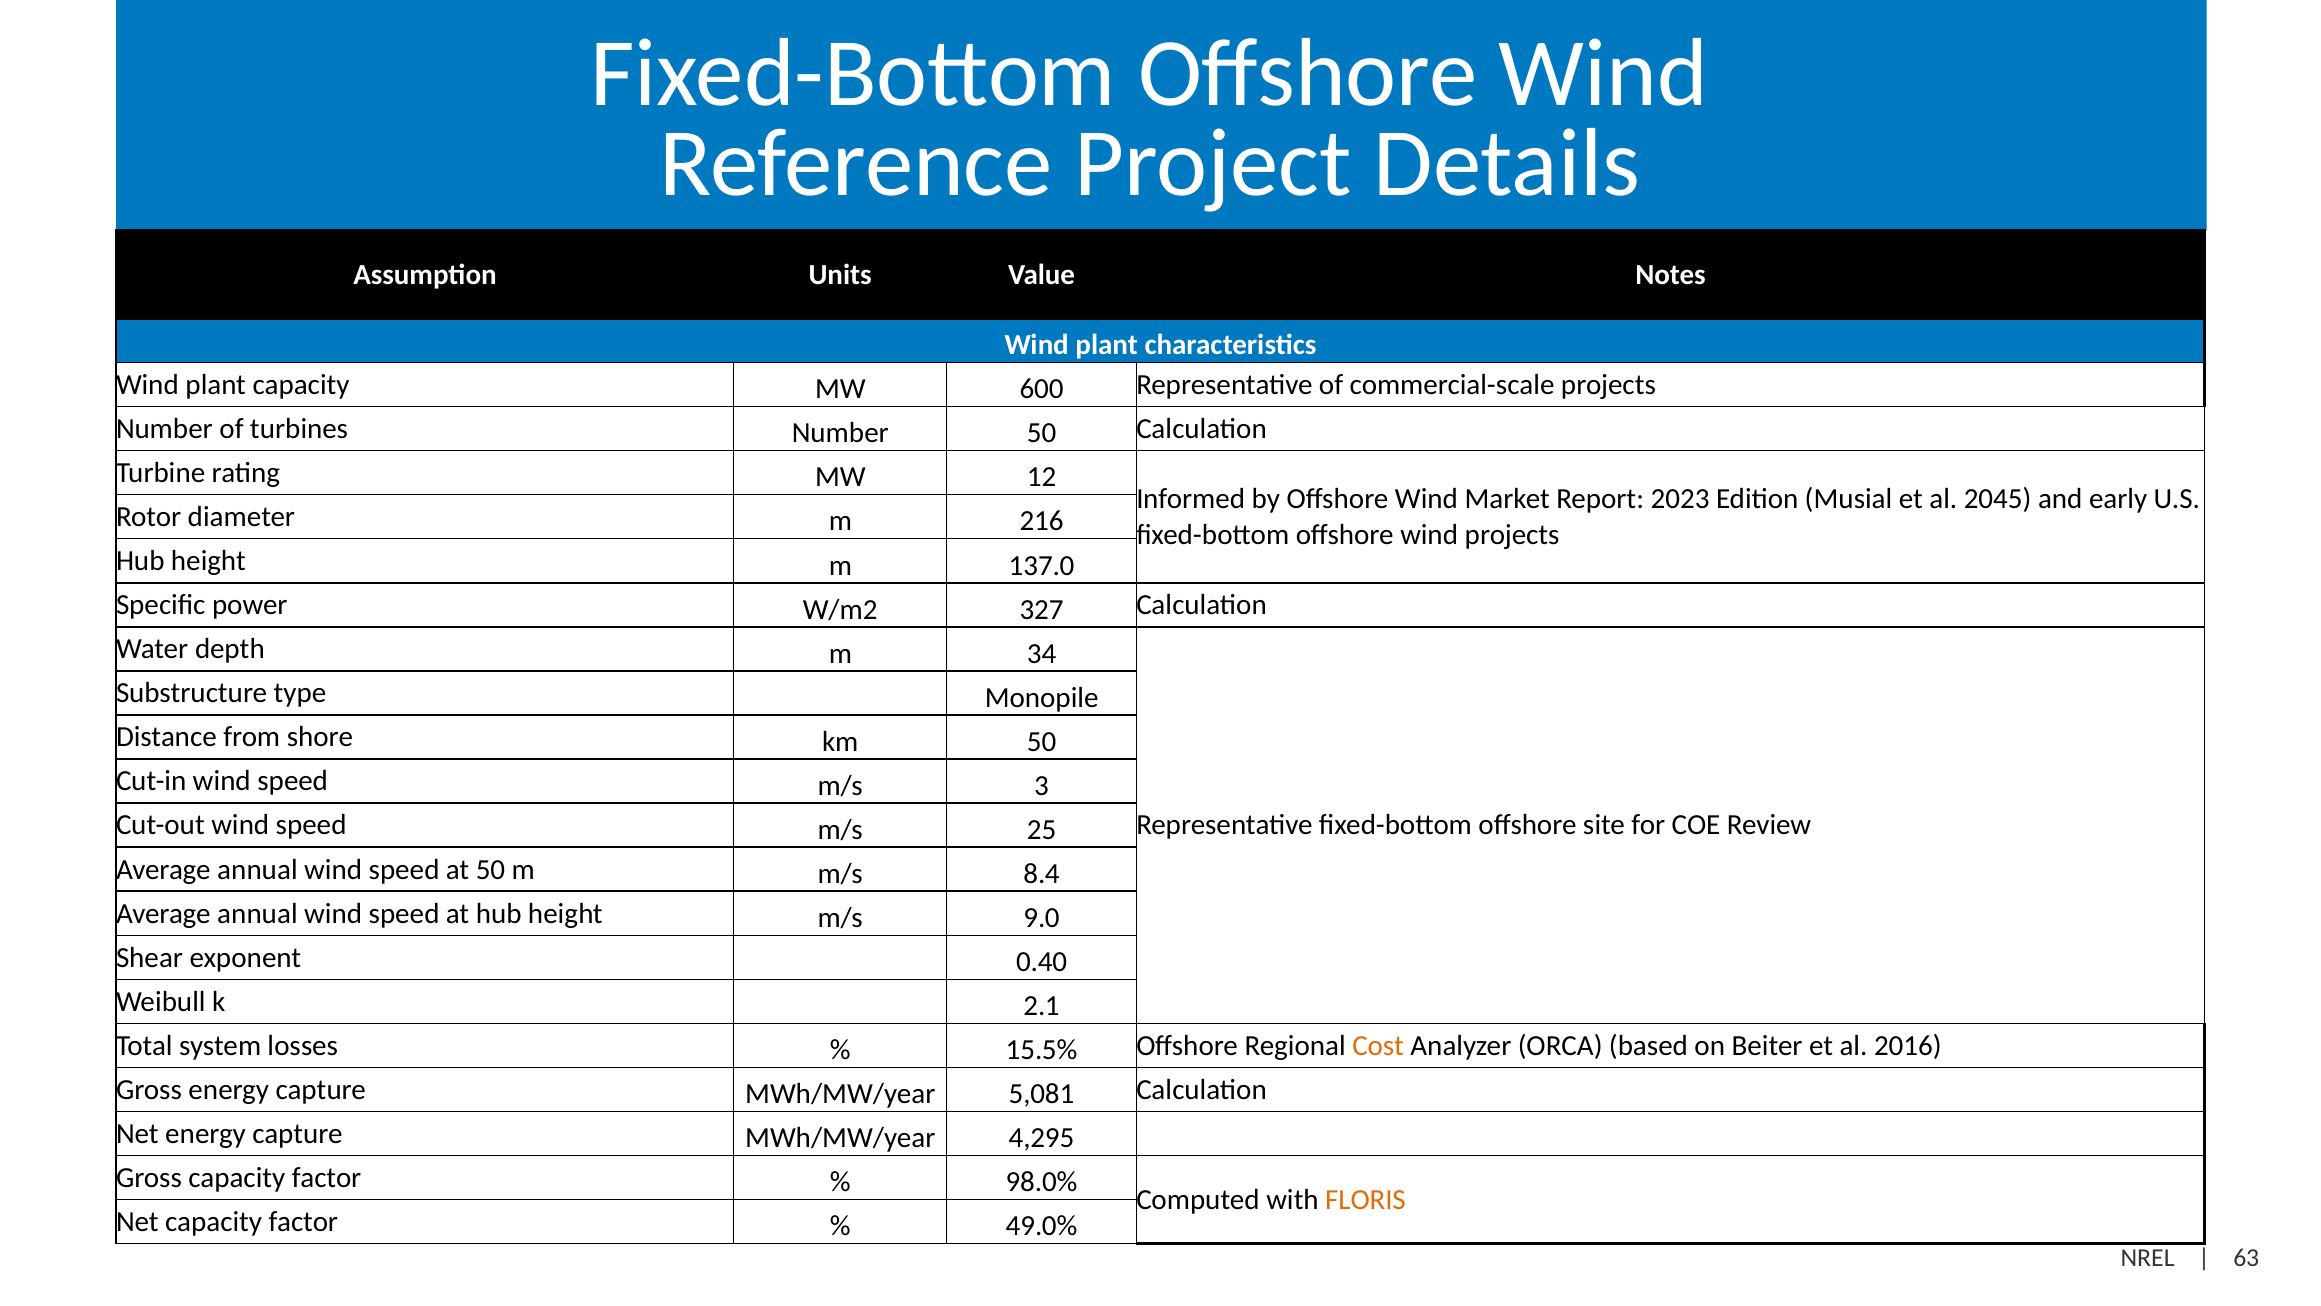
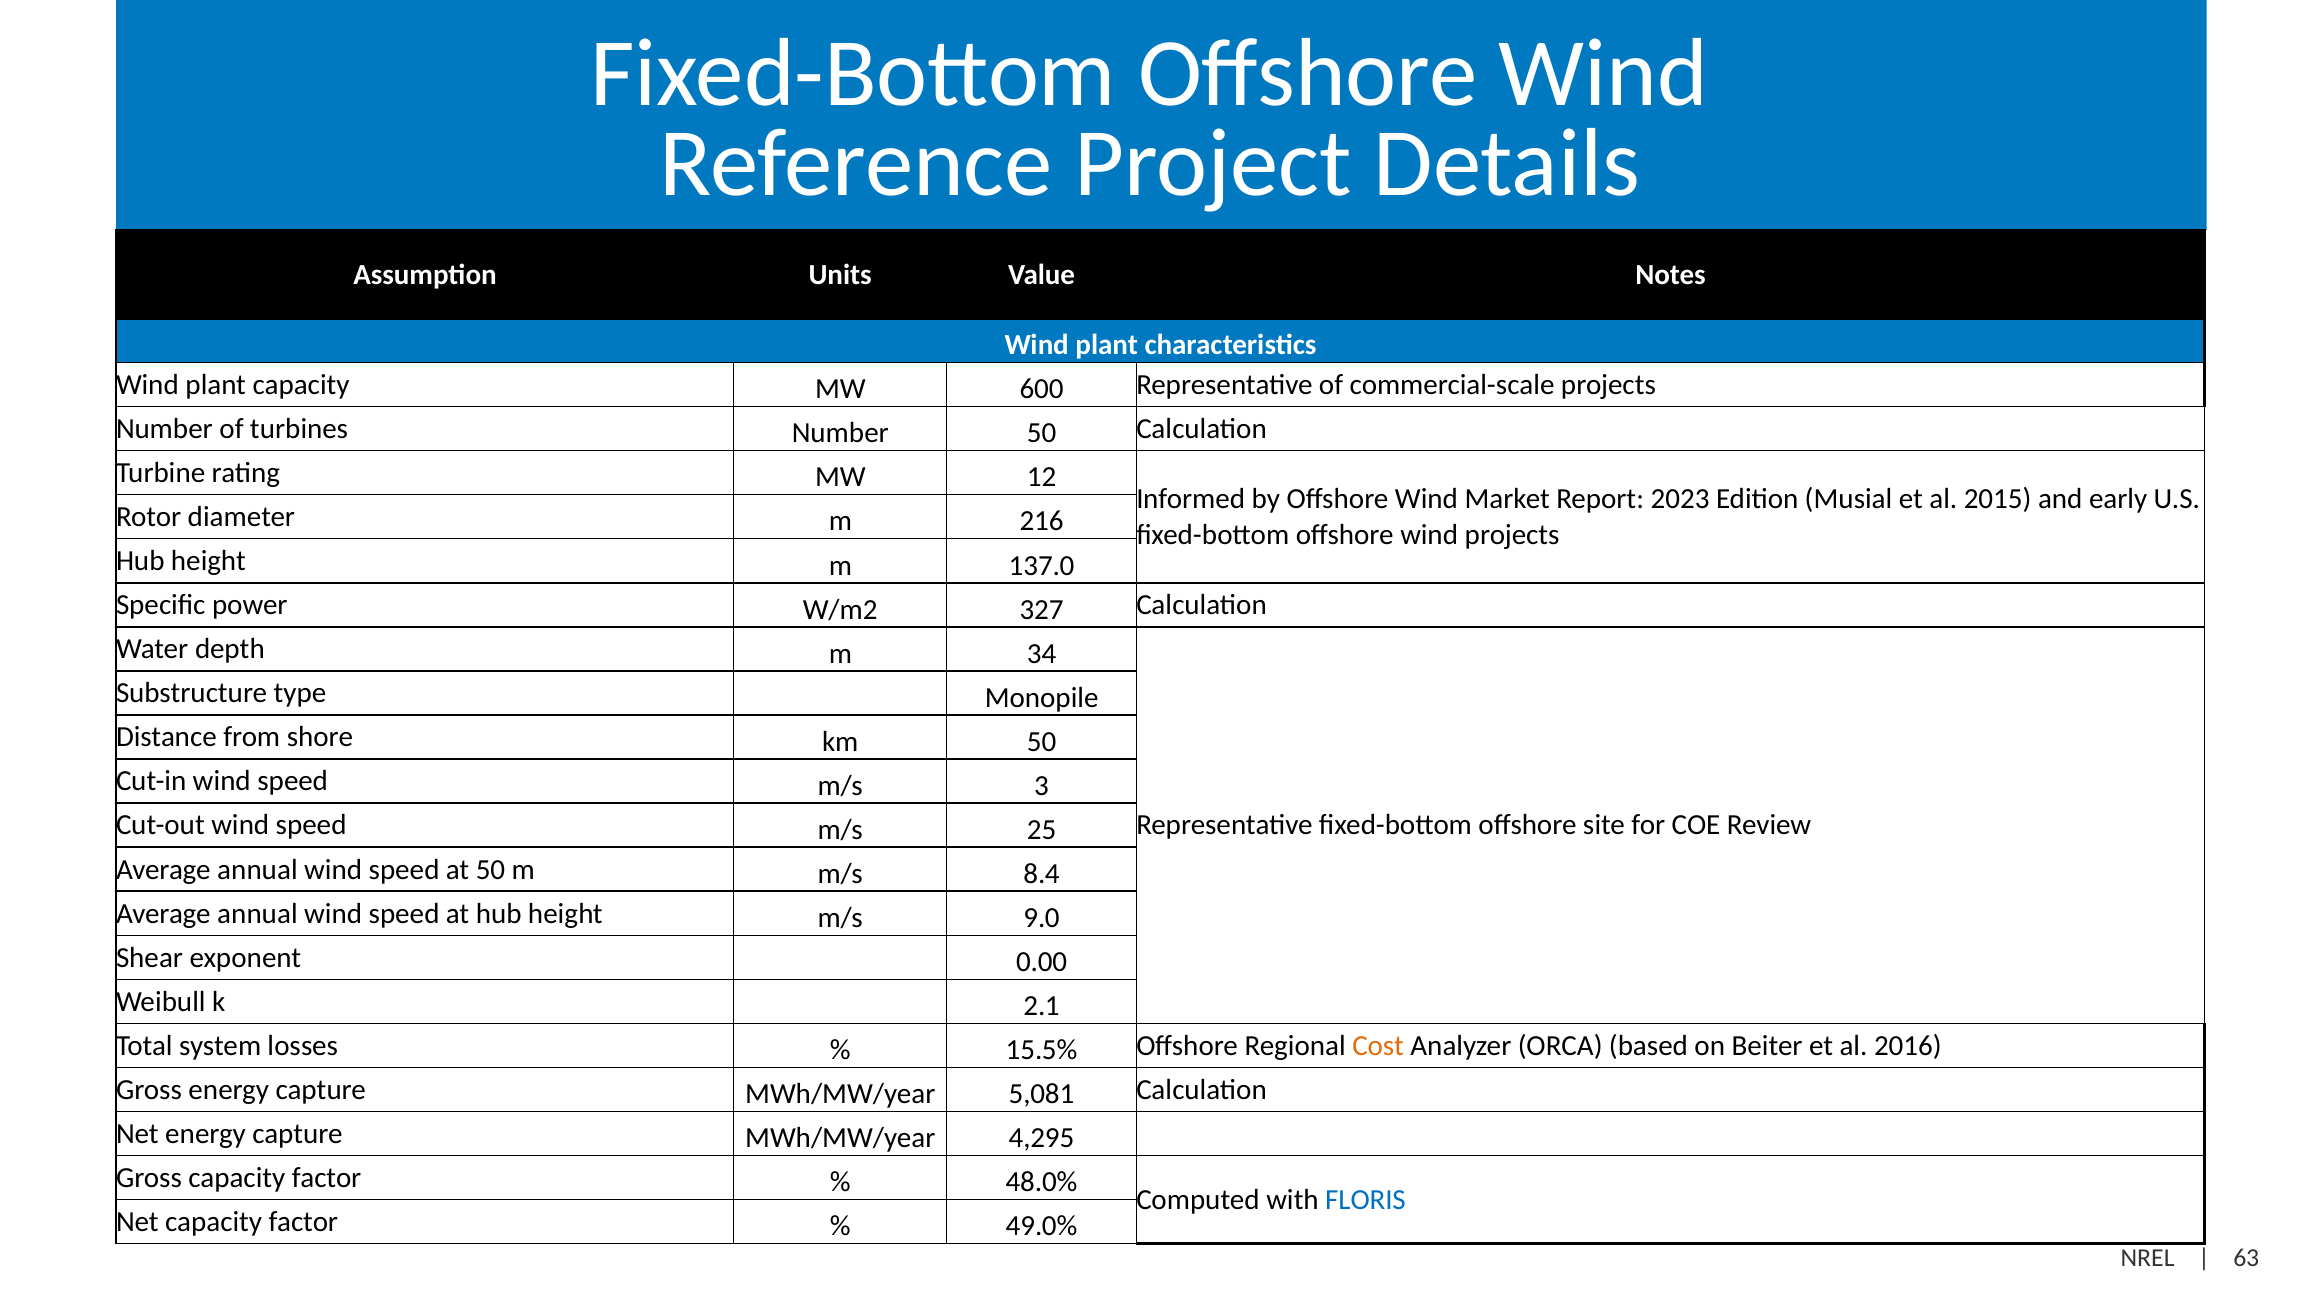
2045: 2045 -> 2015
0.40: 0.40 -> 0.00
98.0%: 98.0% -> 48.0%
FLORIS colour: orange -> blue
